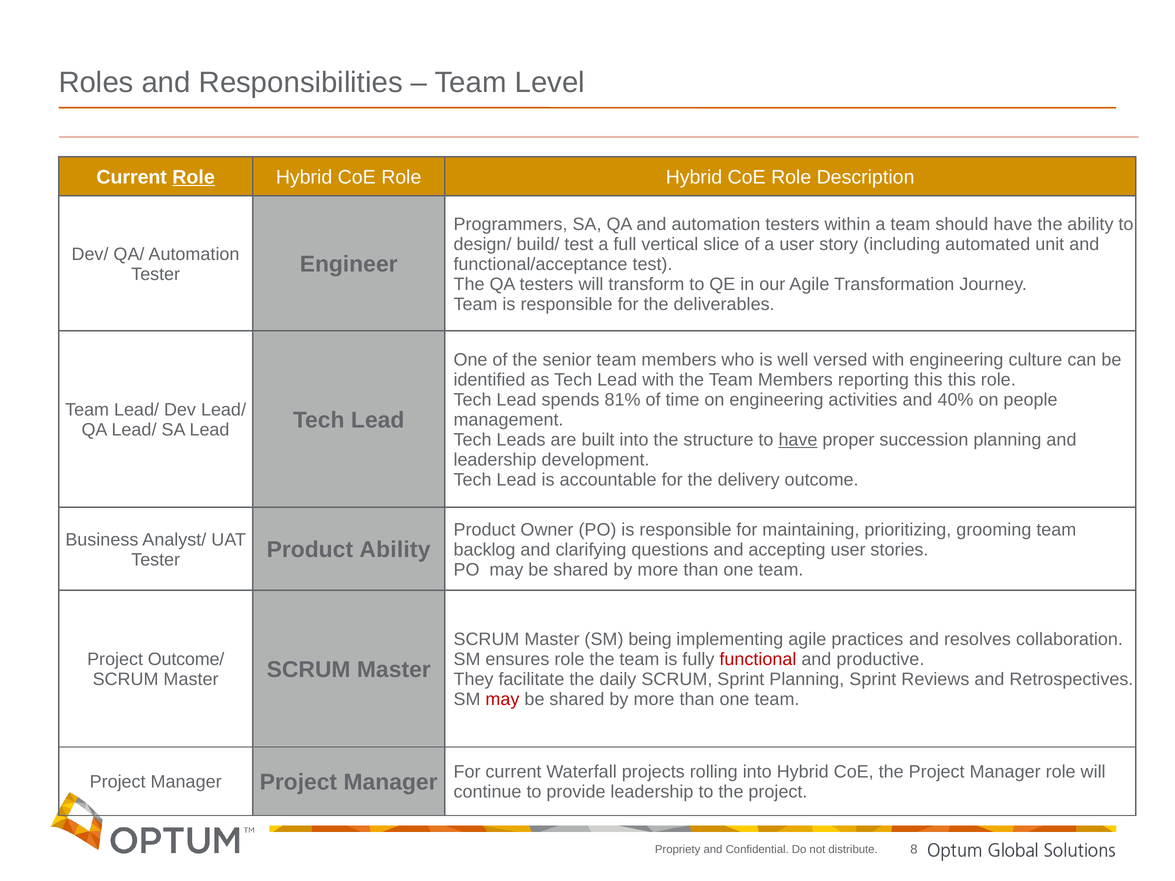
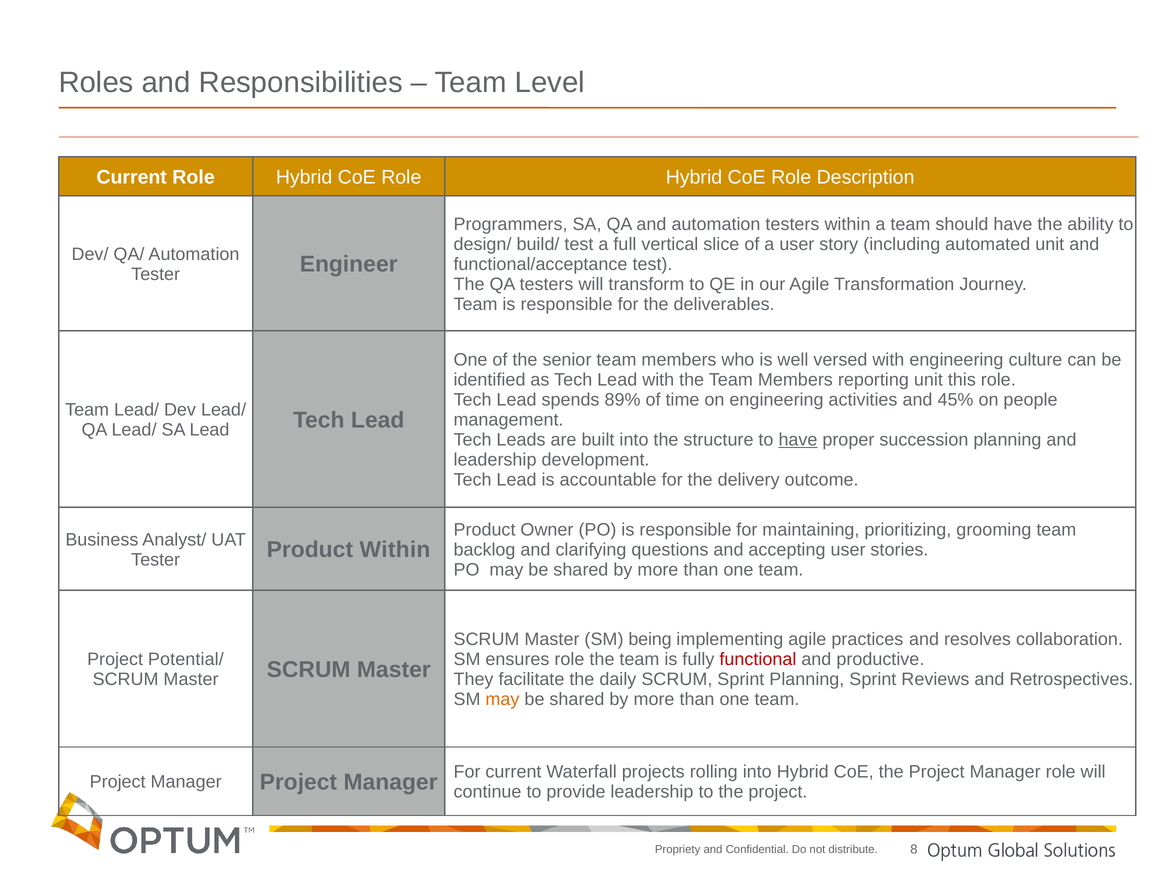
Role at (194, 177) underline: present -> none
reporting this: this -> unit
81%: 81% -> 89%
40%: 40% -> 45%
Product Ability: Ability -> Within
Outcome/: Outcome/ -> Potential/
may at (502, 700) colour: red -> orange
